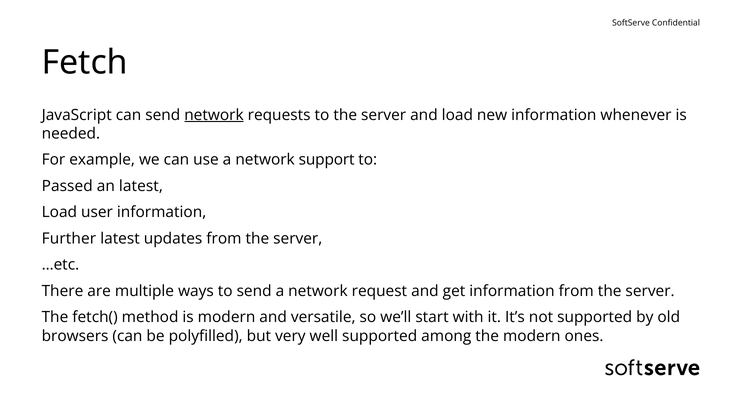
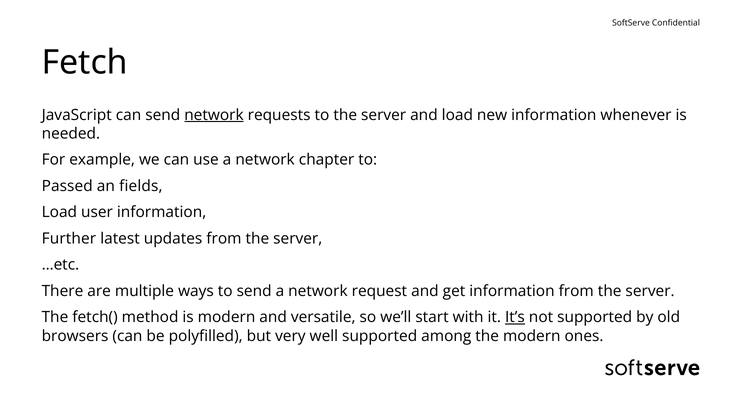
support: support -> chapter
an latest: latest -> fields
It’s underline: none -> present
